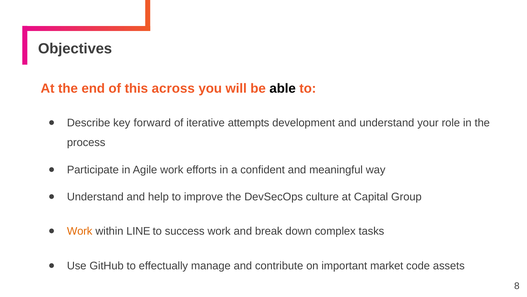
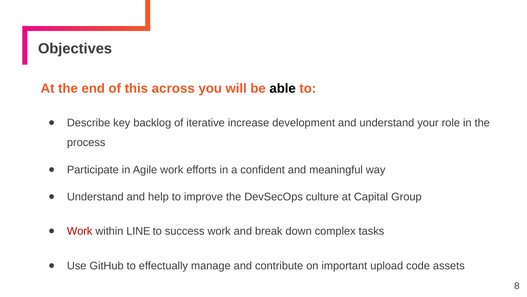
forward: forward -> backlog
attempts: attempts -> increase
Work at (80, 231) colour: orange -> red
market: market -> upload
